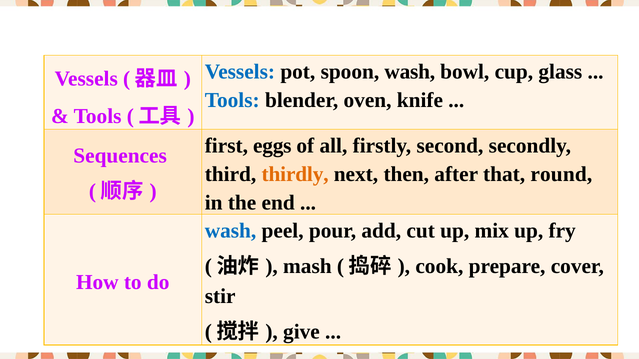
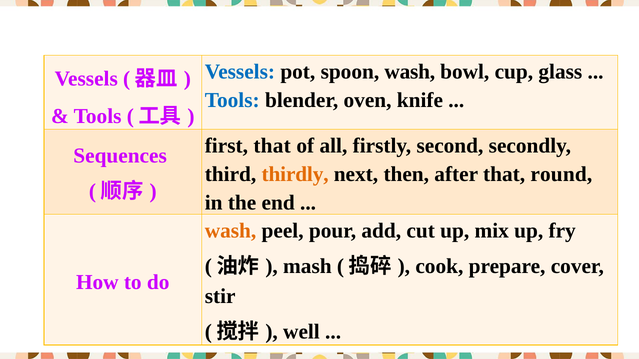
first eggs: eggs -> that
wash at (231, 231) colour: blue -> orange
give: give -> well
